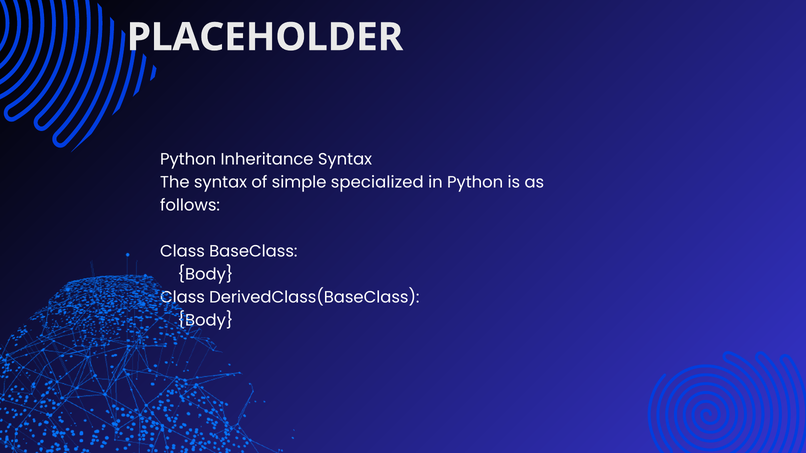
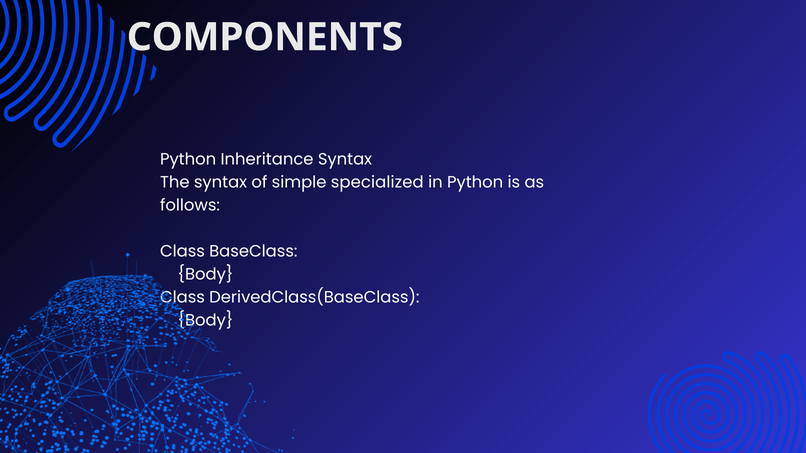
PLACEHOLDER: PLACEHOLDER -> COMPONENTS
